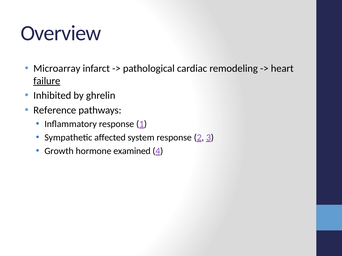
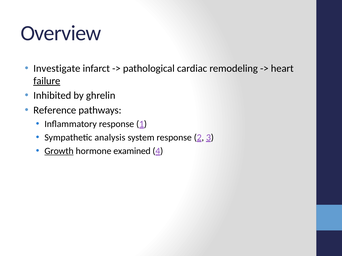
Microarray: Microarray -> Investigate
affected: affected -> analysis
Growth underline: none -> present
